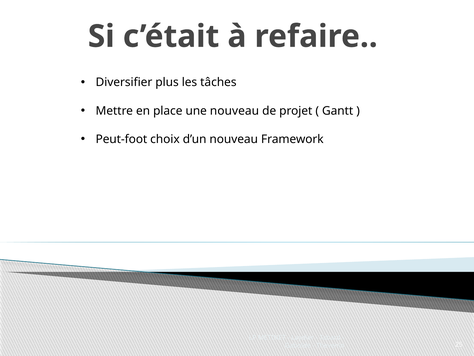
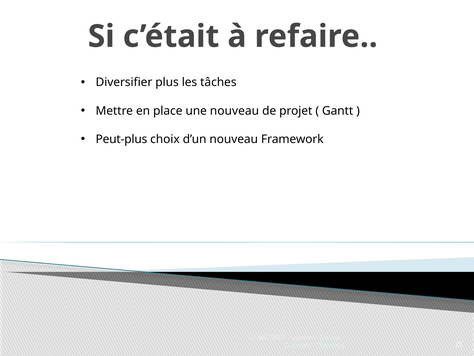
Peut-foot: Peut-foot -> Peut-plus
